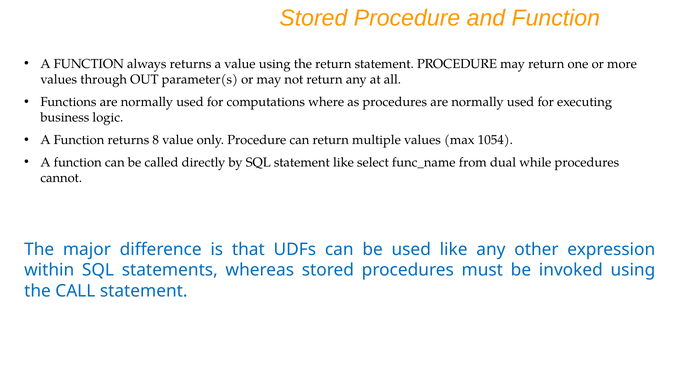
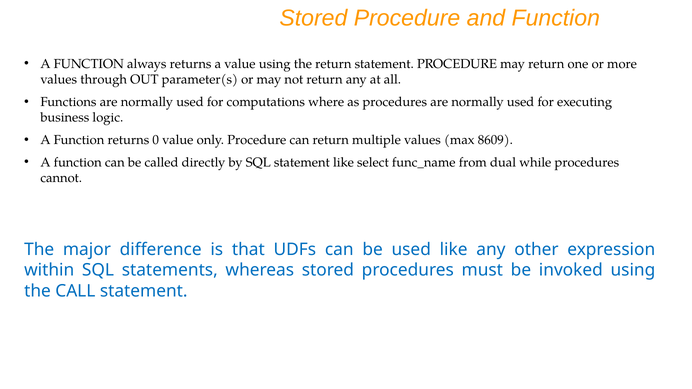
8: 8 -> 0
1054: 1054 -> 8609
